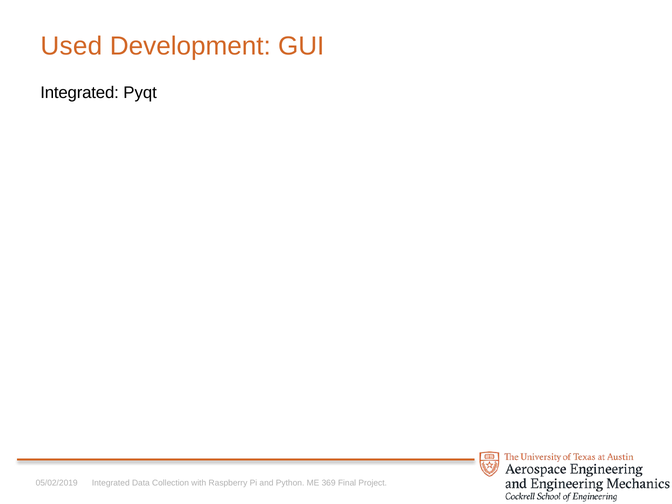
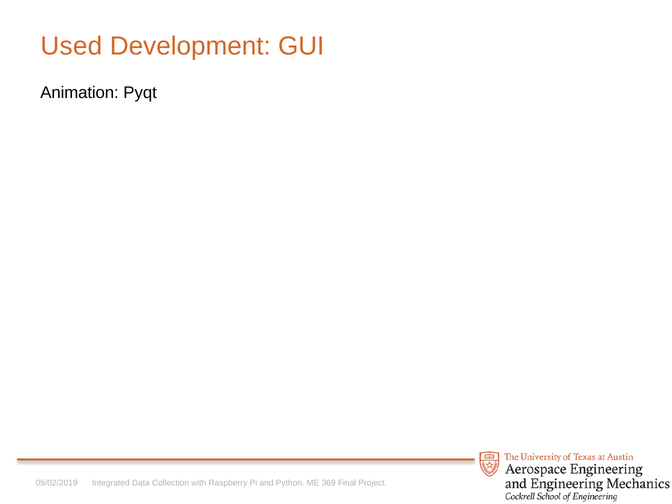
Integrated at (80, 93): Integrated -> Animation
